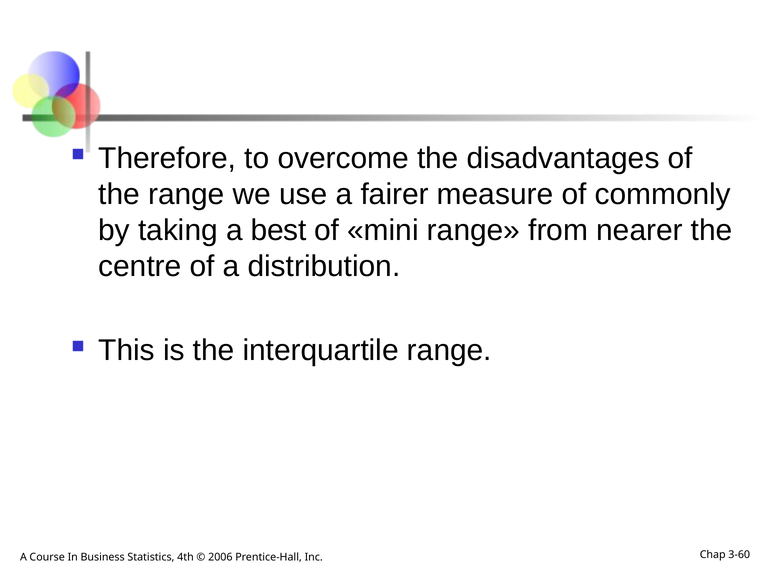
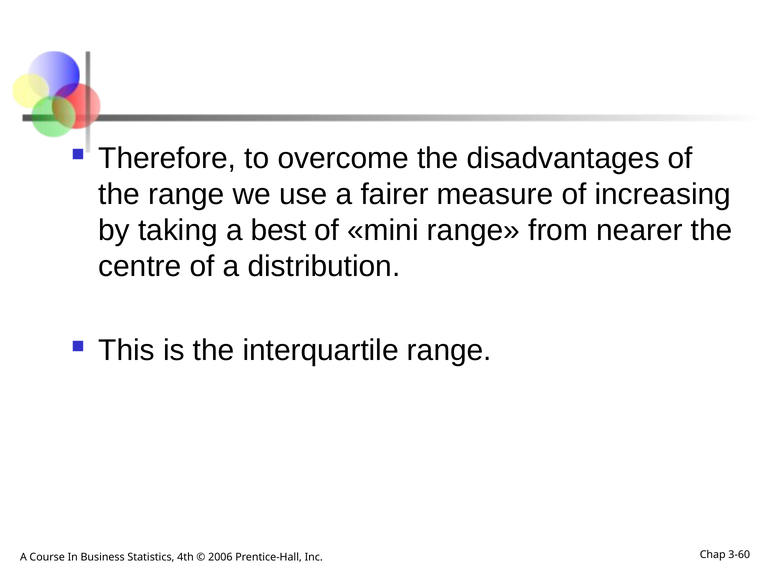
commonly: commonly -> increasing
